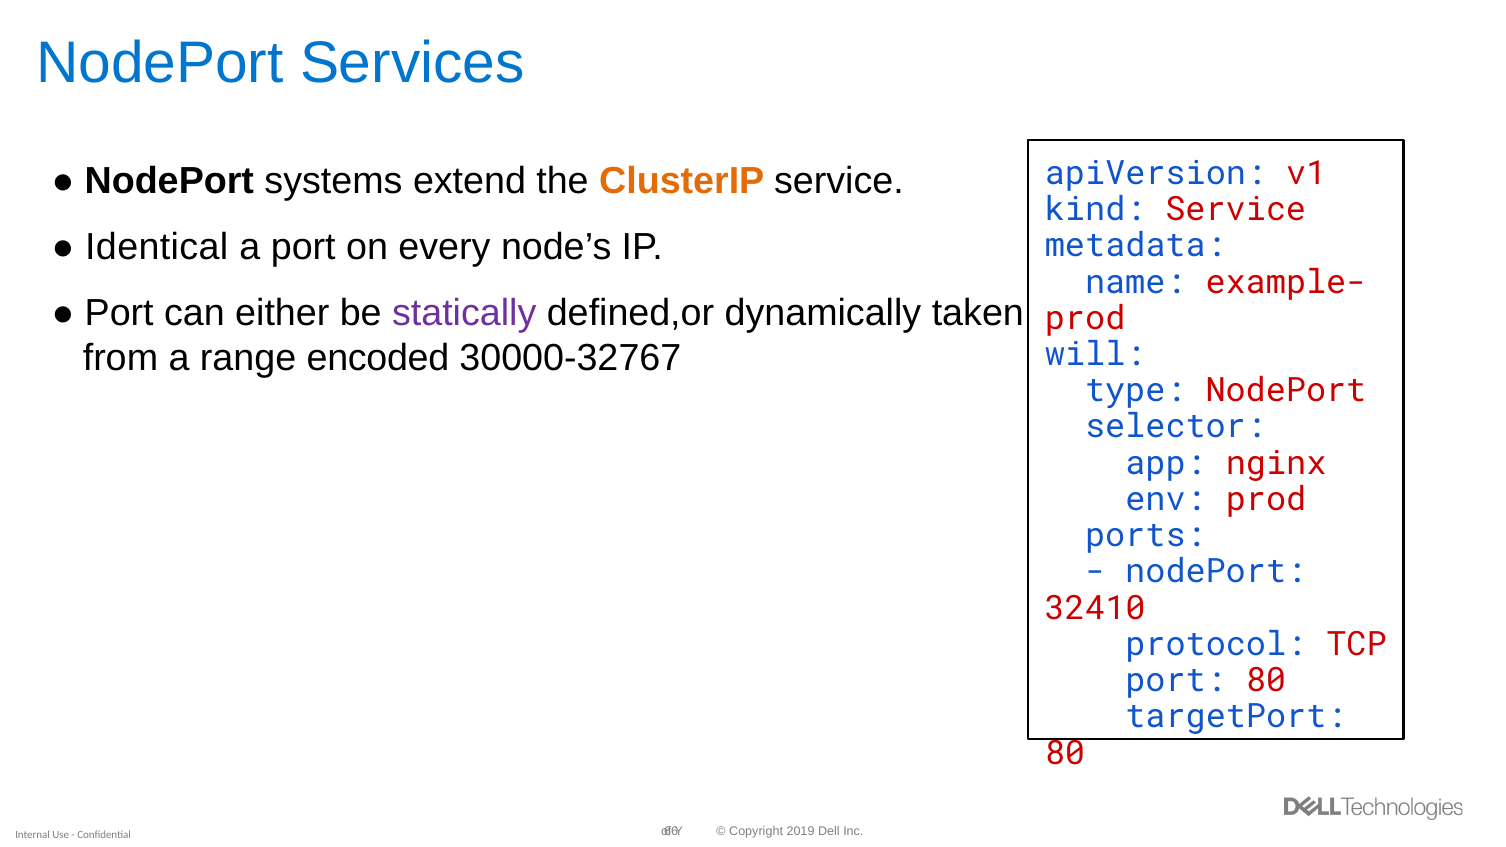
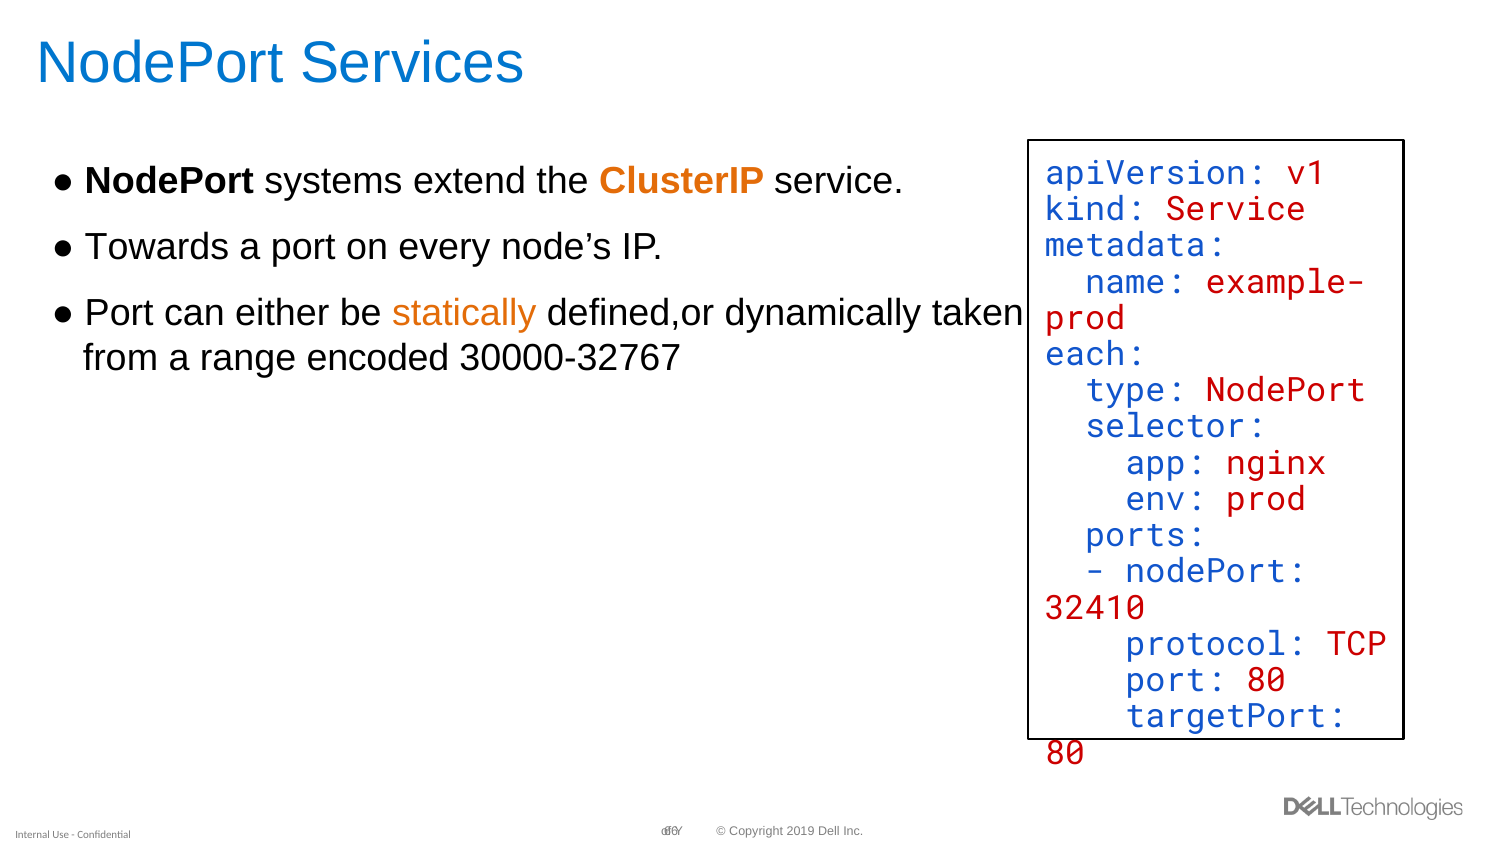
Identical: Identical -> Towards
statically colour: purple -> orange
will: will -> each
